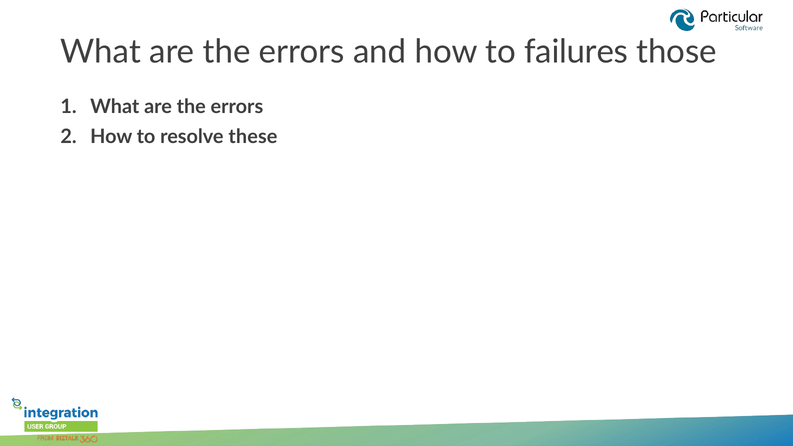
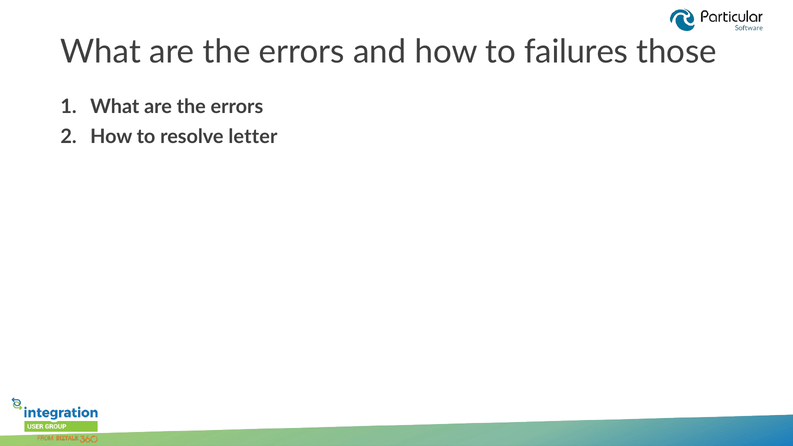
these: these -> letter
